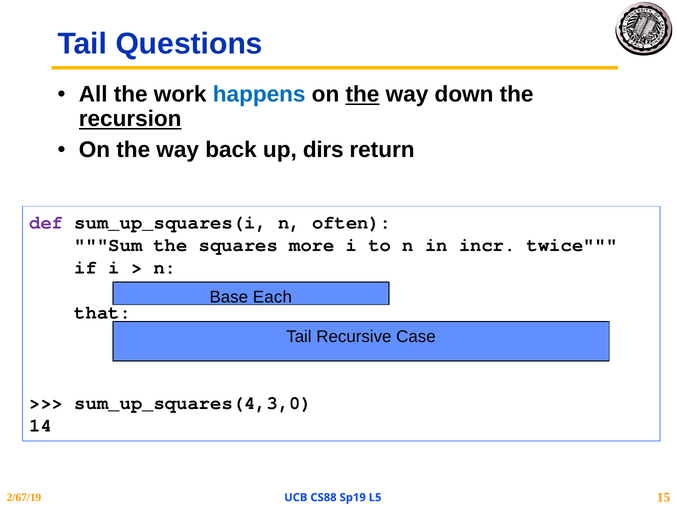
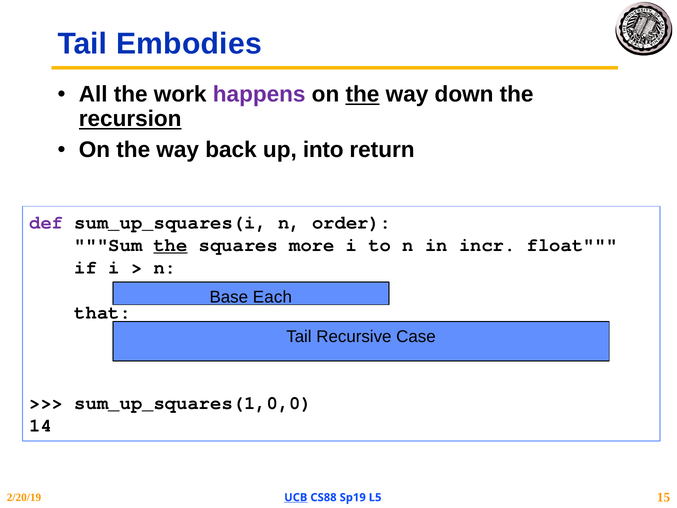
Questions: Questions -> Embodies
happens colour: blue -> purple
dirs: dirs -> into
often: often -> order
the at (171, 245) underline: none -> present
twice: twice -> float
sum_up_squares(4,3,0: sum_up_squares(4,3,0 -> sum_up_squares(1,0,0
2/67/19: 2/67/19 -> 2/20/19
UCB underline: none -> present
